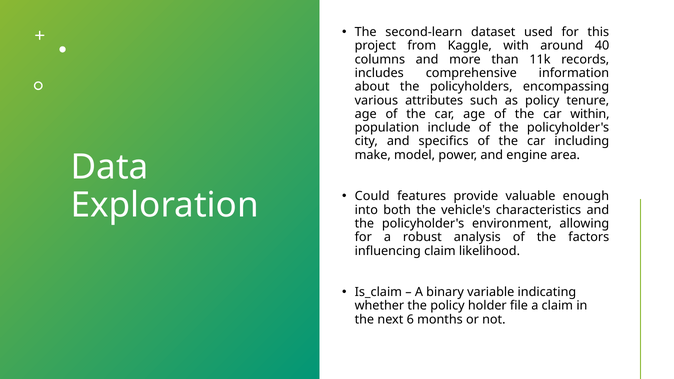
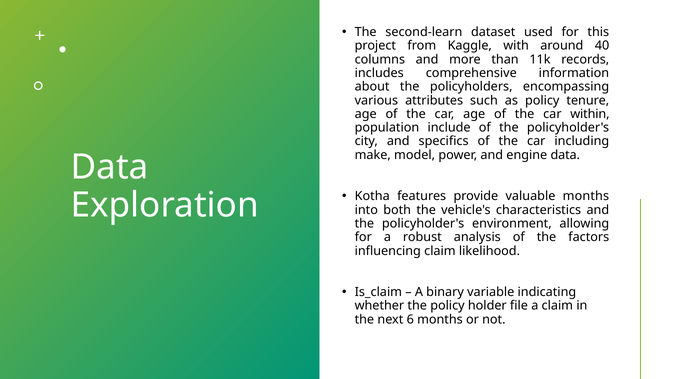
engine area: area -> data
Could: Could -> Kotha
valuable enough: enough -> months
